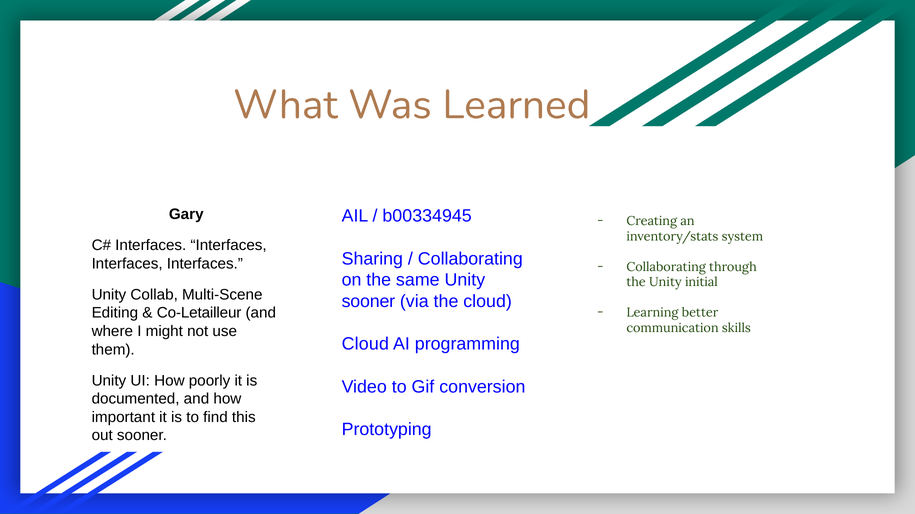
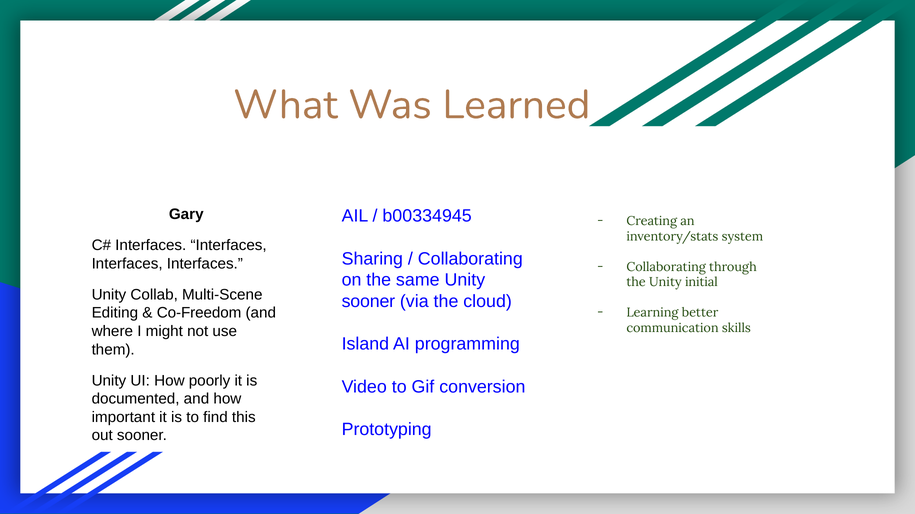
Co-Letailleur: Co-Letailleur -> Co-Freedom
Cloud at (365, 345): Cloud -> Island
